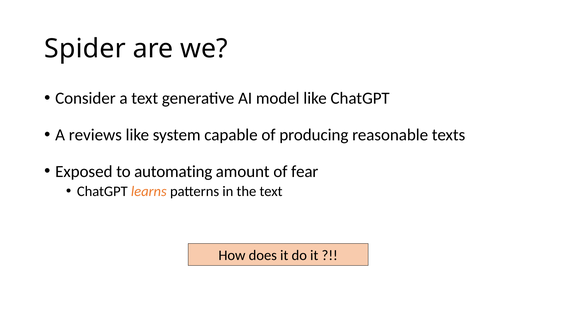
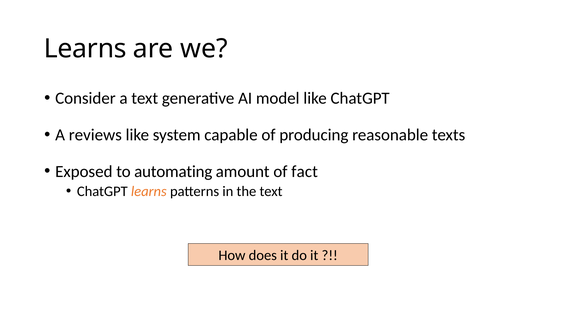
Spider at (85, 49): Spider -> Learns
fear: fear -> fact
